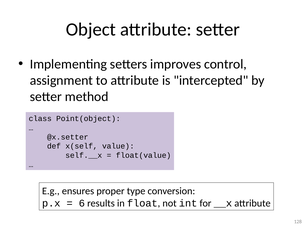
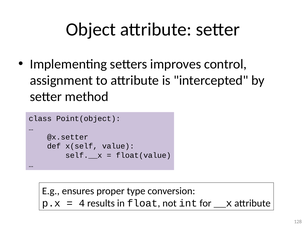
6: 6 -> 4
